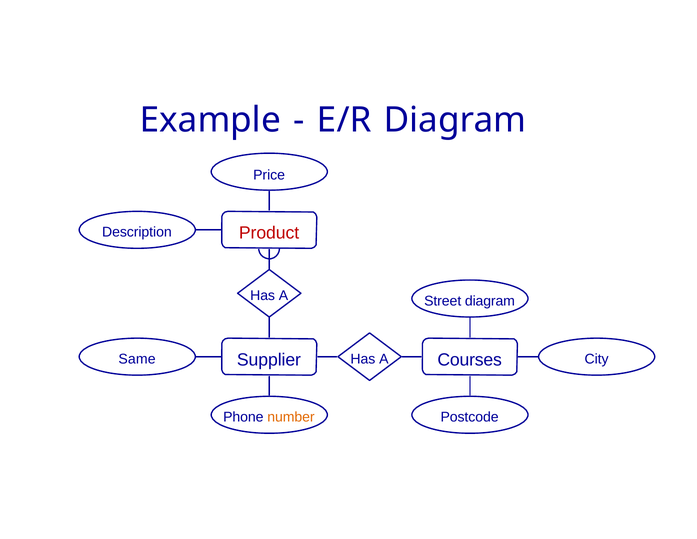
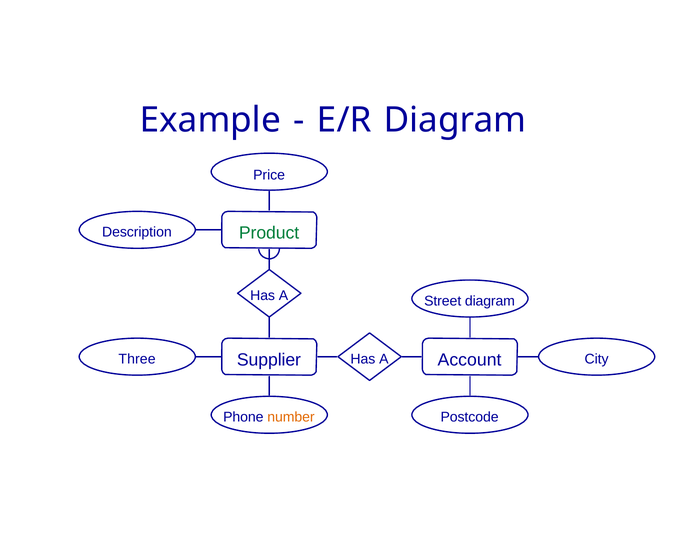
Product colour: red -> green
Courses: Courses -> Account
Same: Same -> Three
